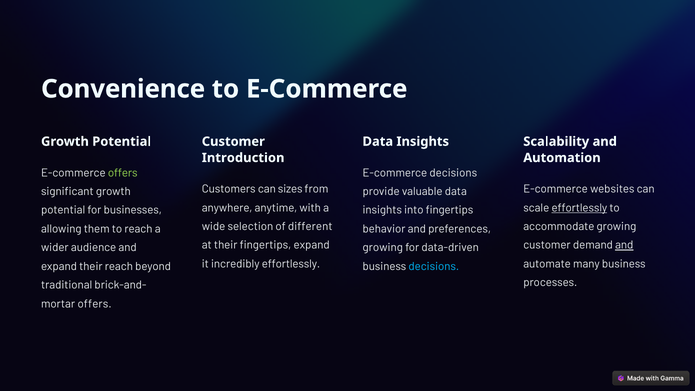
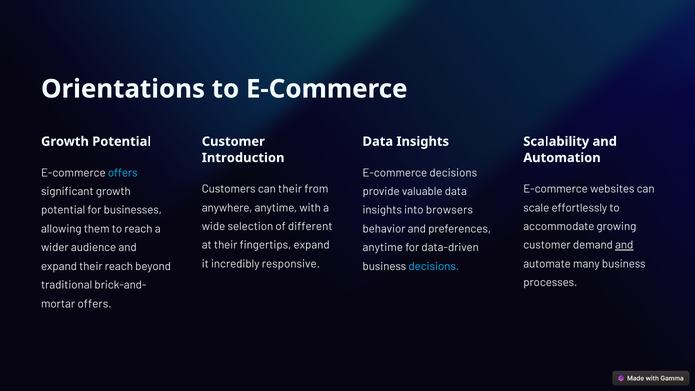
Convenience: Convenience -> Orientations
offers at (123, 173) colour: light green -> light blue
can sizes: sizes -> their
effortlessly at (579, 208) underline: present -> none
into fingertips: fingertips -> browsers
growing at (383, 248): growing -> anytime
incredibly effortlessly: effortlessly -> responsive
